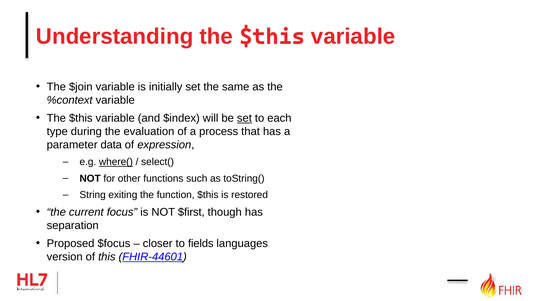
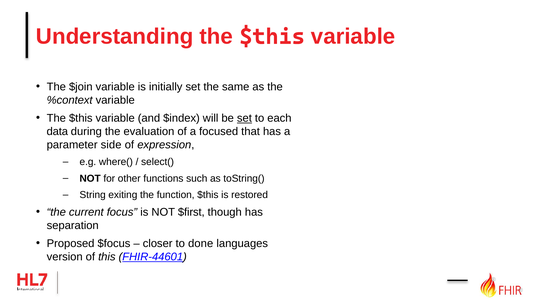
type: type -> data
process: process -> focused
data: data -> side
where( underline: present -> none
fields: fields -> done
